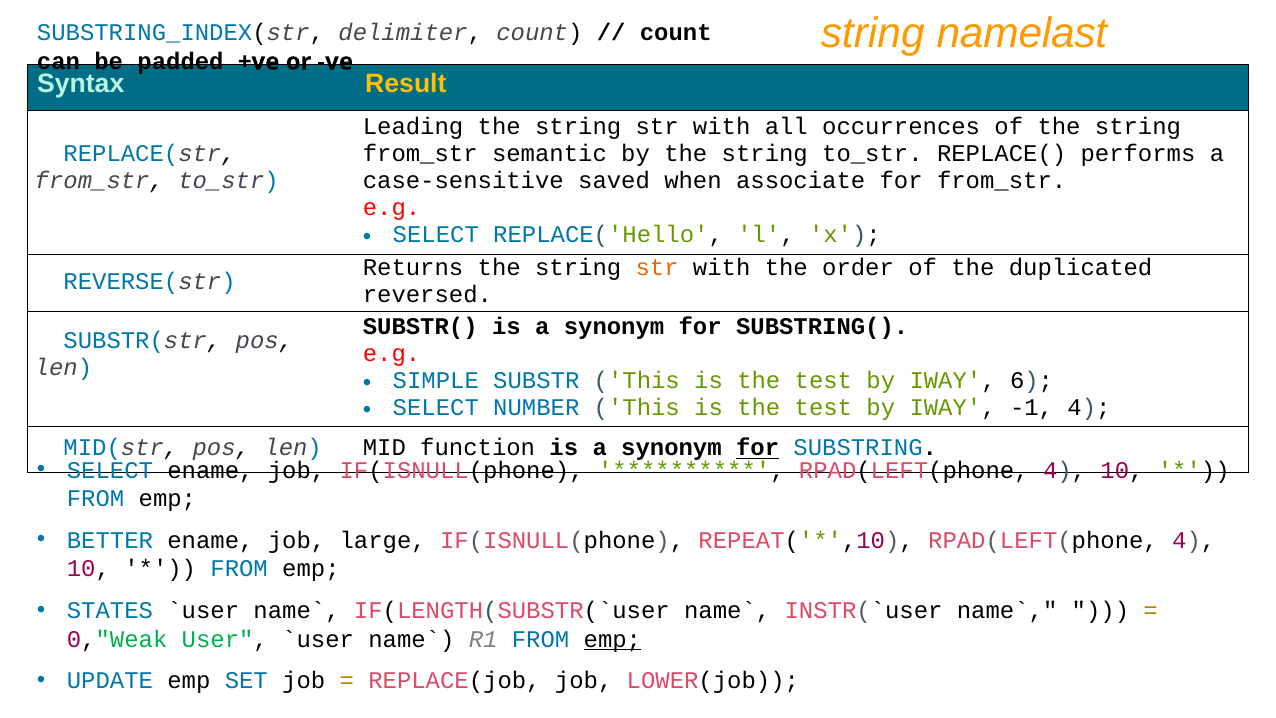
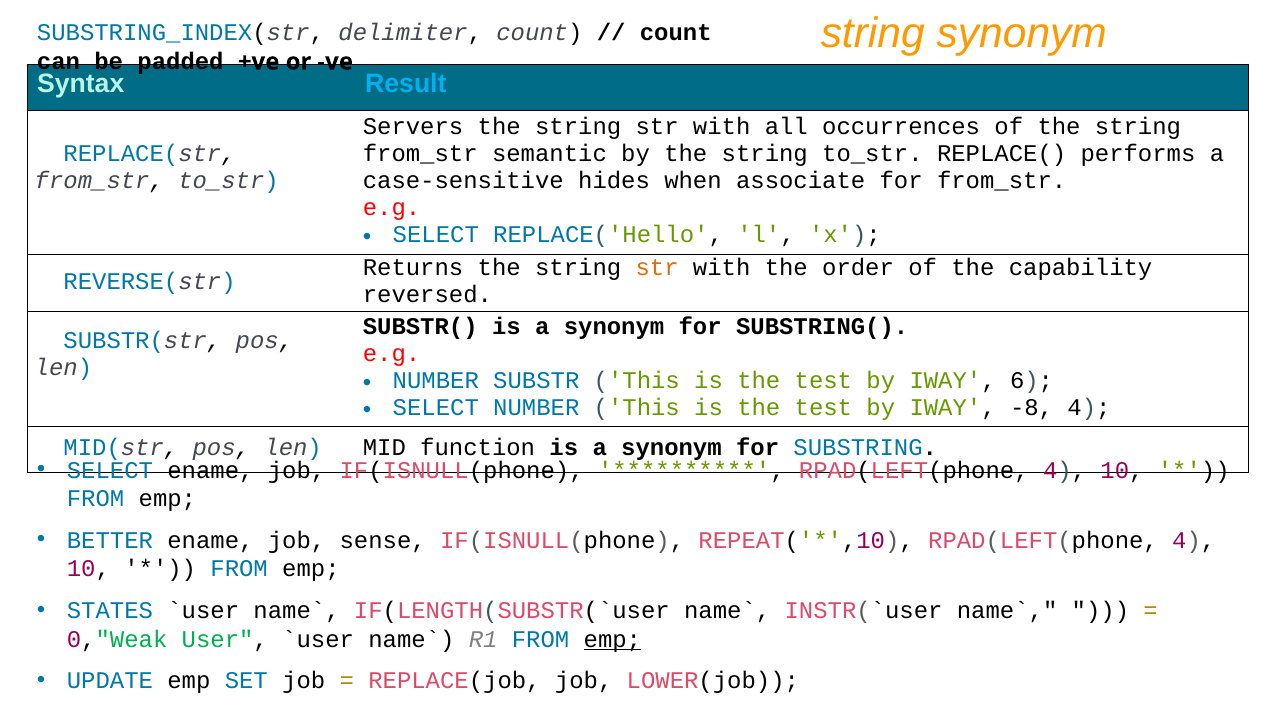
string namelast: namelast -> synonym
Result colour: yellow -> light blue
Leading: Leading -> Servers
saved: saved -> hides
duplicated: duplicated -> capability
SIMPLE at (436, 381): SIMPLE -> NUMBER
-1: -1 -> -8
for at (758, 448) underline: present -> none
large: large -> sense
